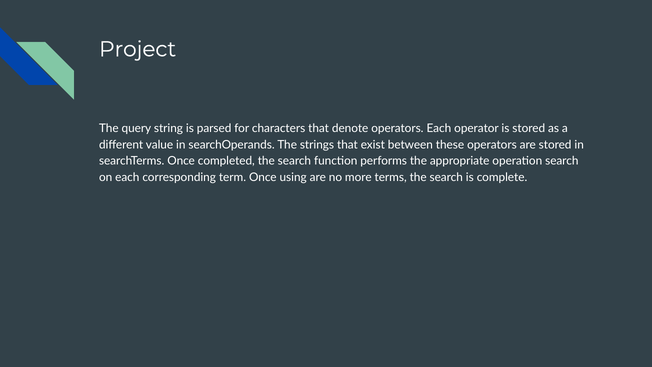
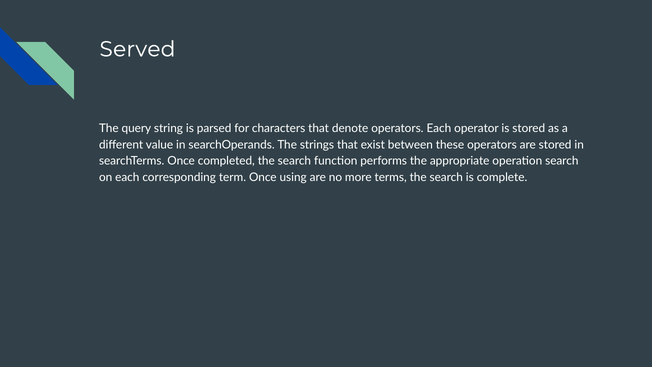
Project: Project -> Served
